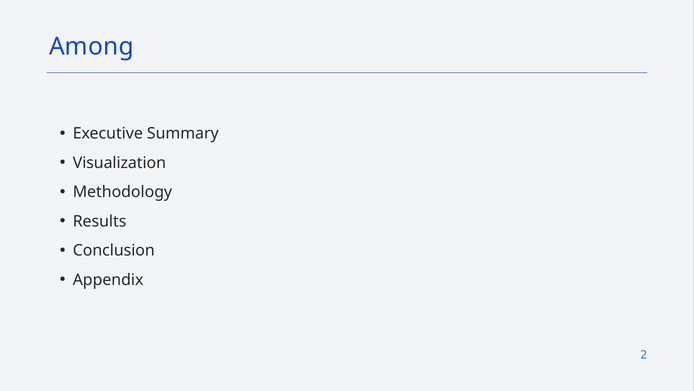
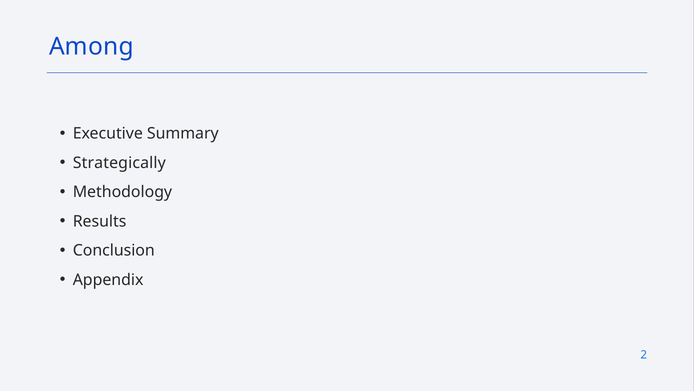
Visualization: Visualization -> Strategically
